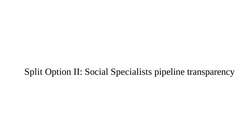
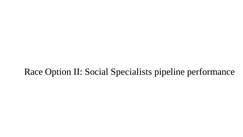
Split: Split -> Race
transparency: transparency -> performance
